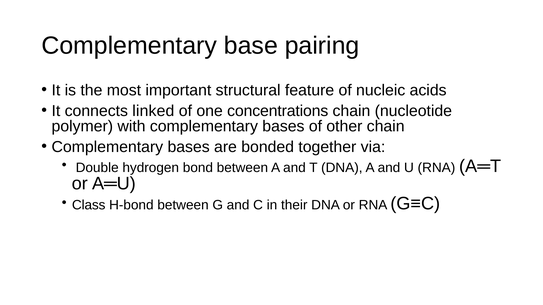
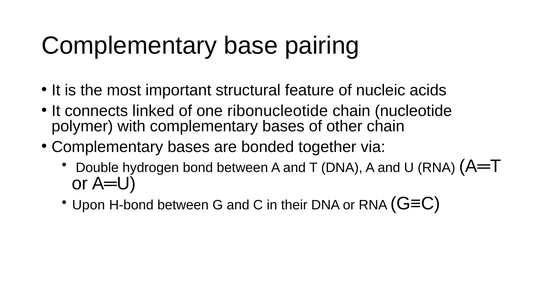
concentrations: concentrations -> ribonucleotide
Class: Class -> Upon
